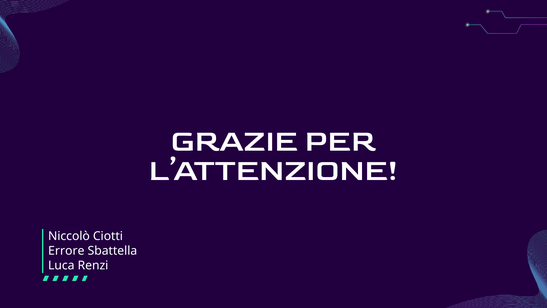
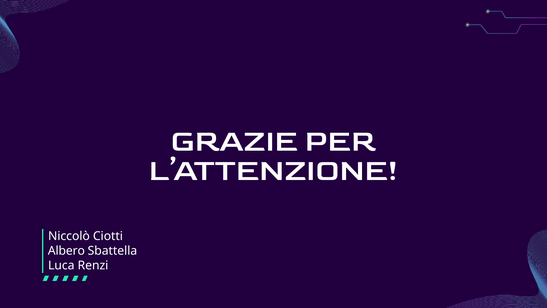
Errore: Errore -> Albero
